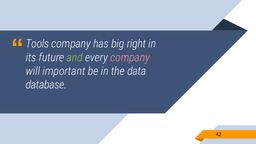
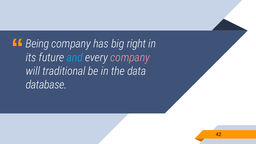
Tools: Tools -> Being
and colour: light green -> light blue
important: important -> traditional
